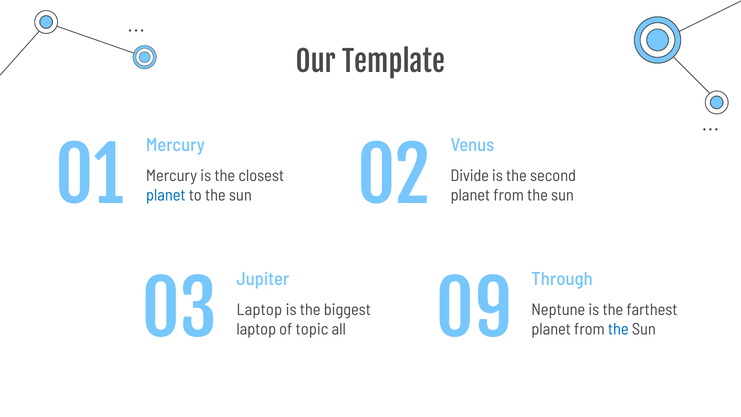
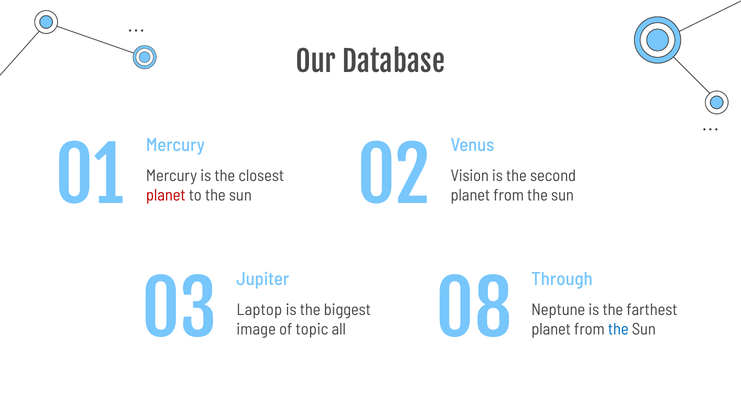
Template: Template -> Database
Divide: Divide -> Vision
planet at (166, 195) colour: blue -> red
09: 09 -> 08
laptop at (256, 329): laptop -> image
